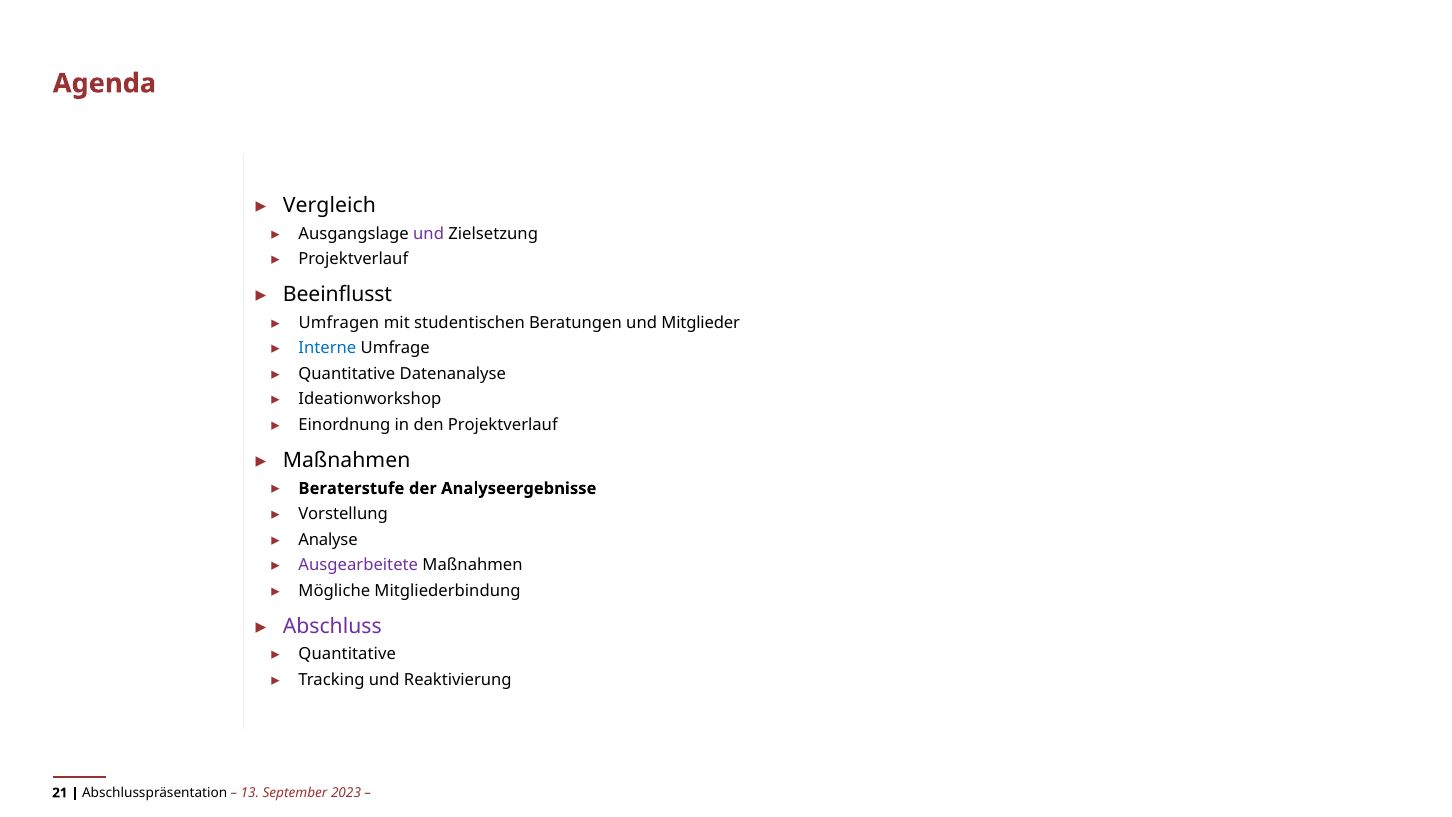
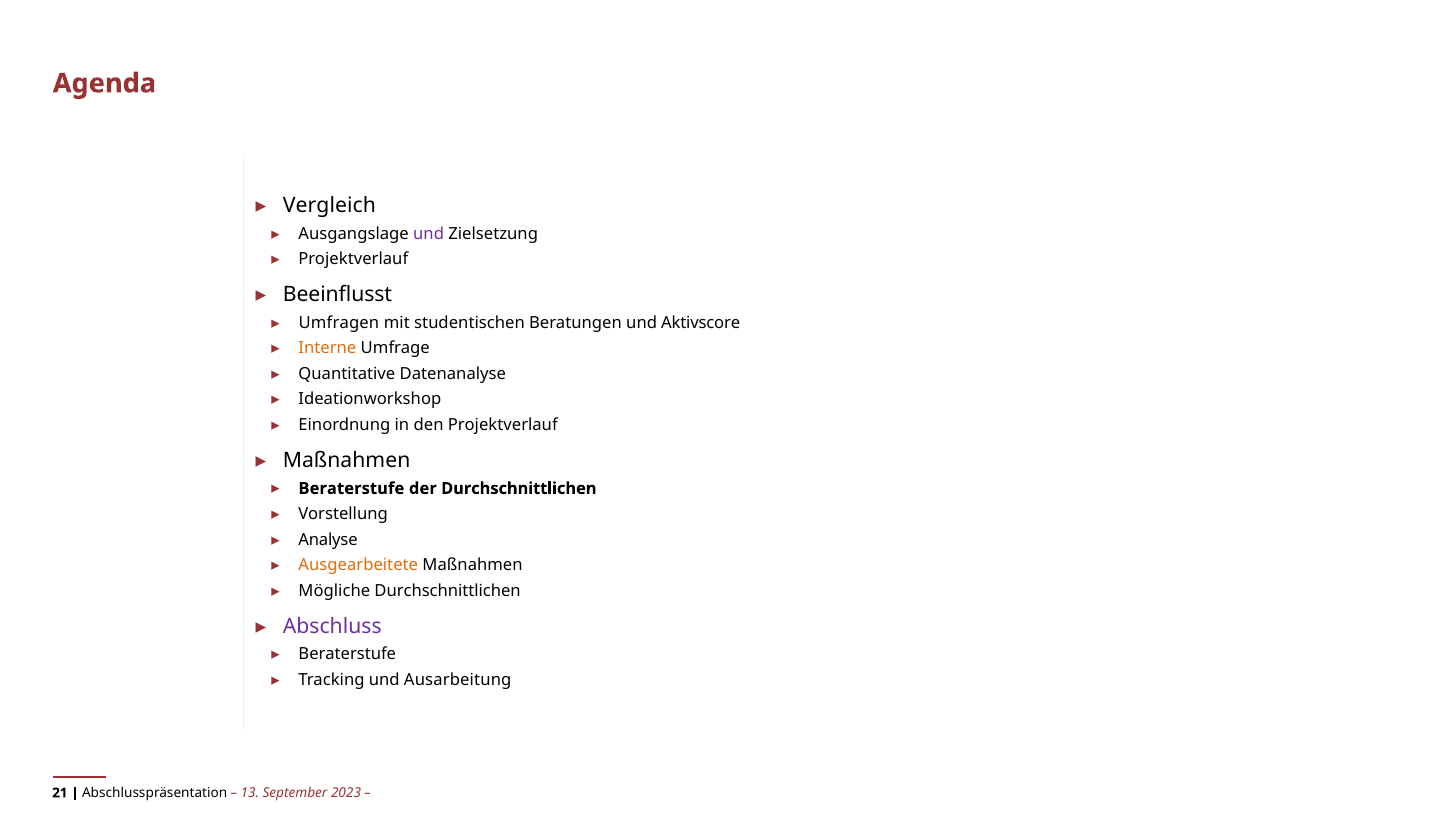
Mitglieder: Mitglieder -> Aktivscore
Interne colour: blue -> orange
der Analyseergebnisse: Analyseergebnisse -> Durchschnittlichen
Ausgearbeitete colour: purple -> orange
Mögliche Mitgliederbindung: Mitgliederbindung -> Durchschnittlichen
Quantitative at (347, 654): Quantitative -> Beraterstufe
Reaktivierung: Reaktivierung -> Ausarbeitung
